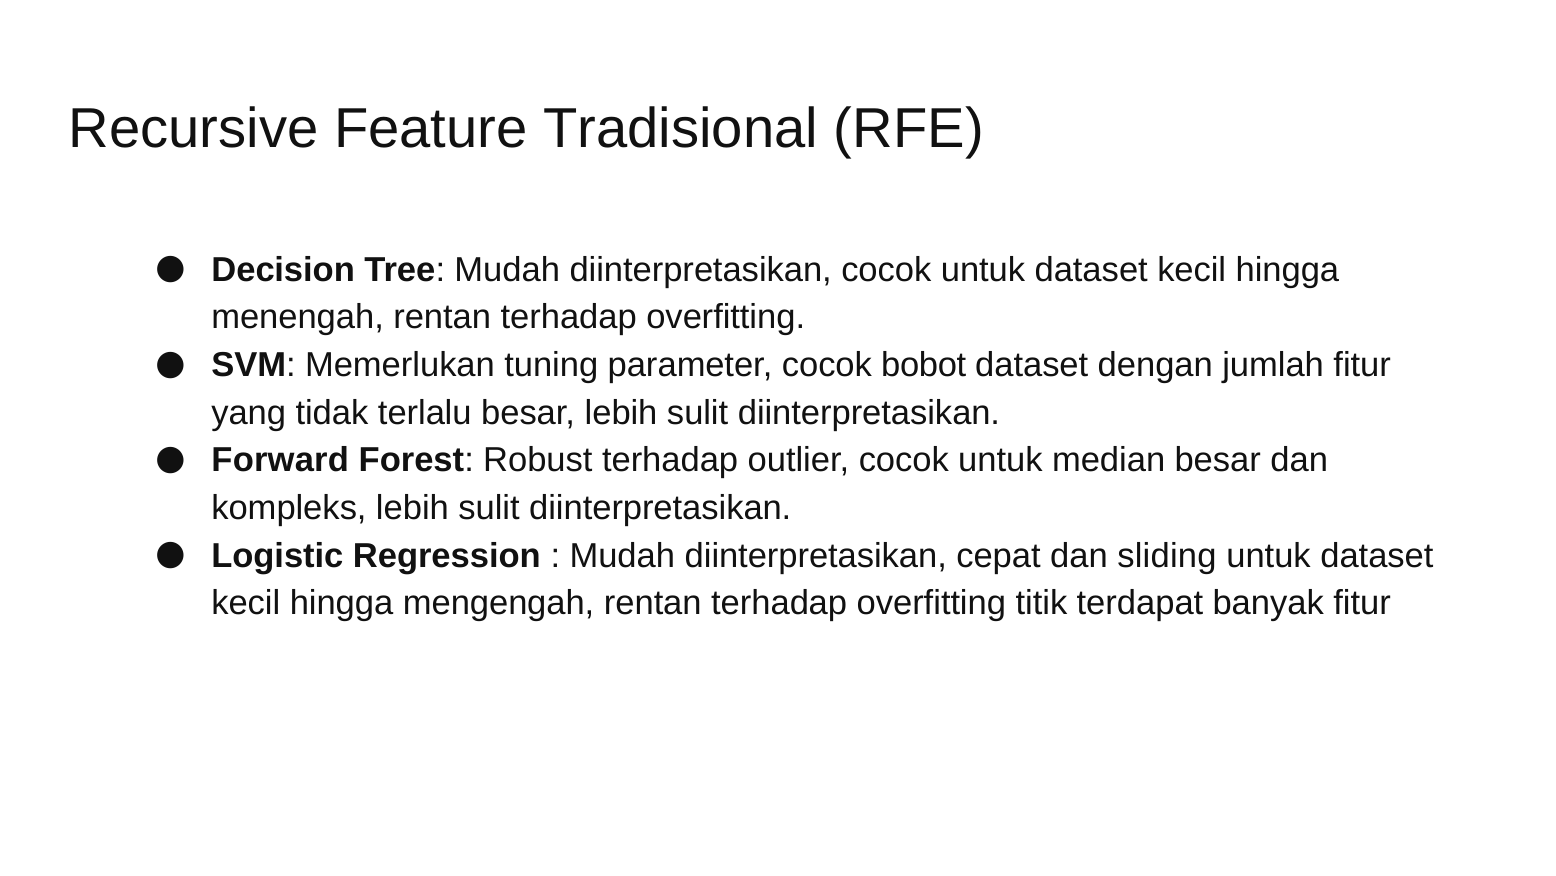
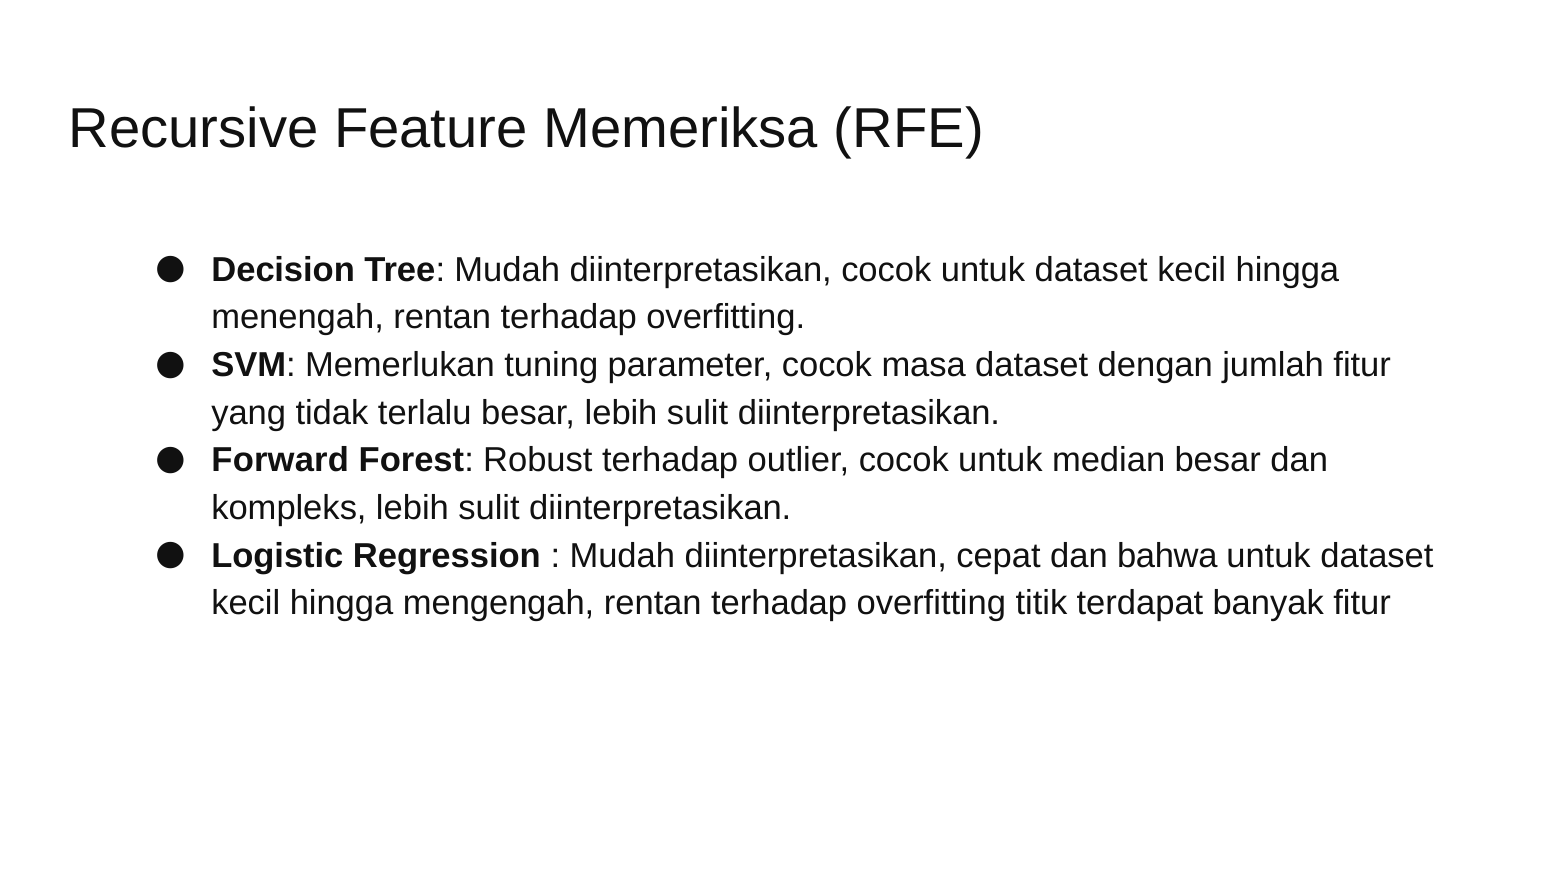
Tradisional: Tradisional -> Memeriksa
bobot: bobot -> masa
sliding: sliding -> bahwa
